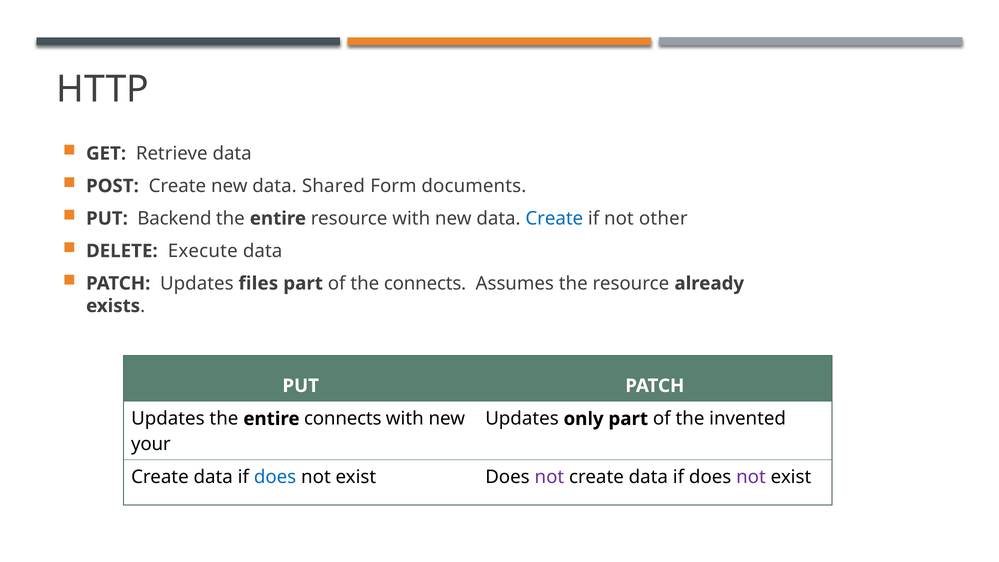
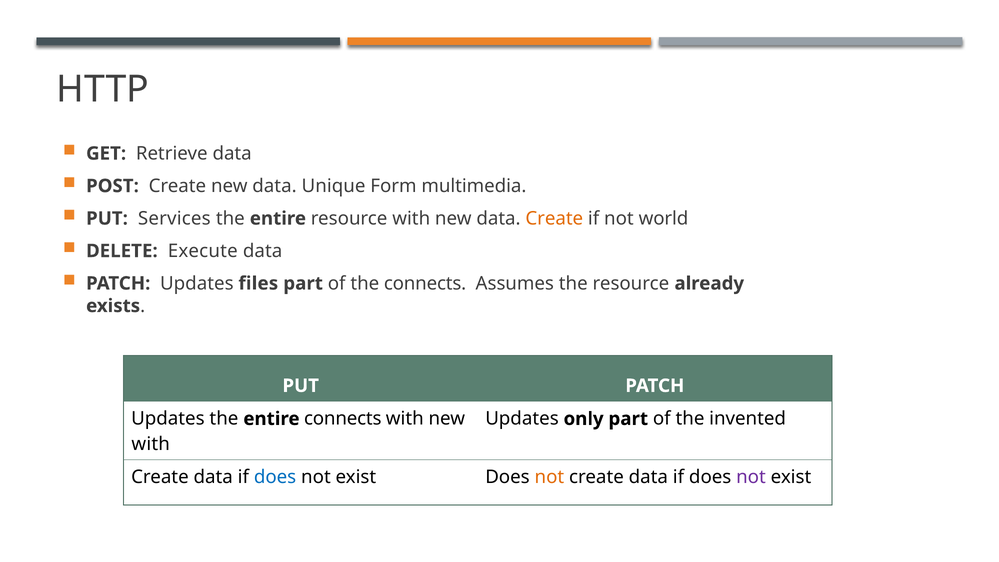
Shared: Shared -> Unique
documents: documents -> multimedia
Backend: Backend -> Services
Create at (554, 218) colour: blue -> orange
other: other -> world
your at (151, 444): your -> with
not at (549, 477) colour: purple -> orange
